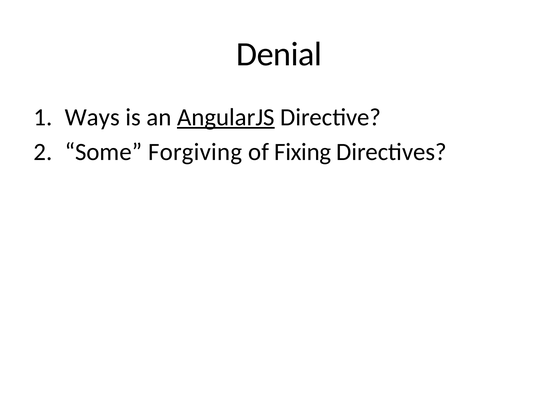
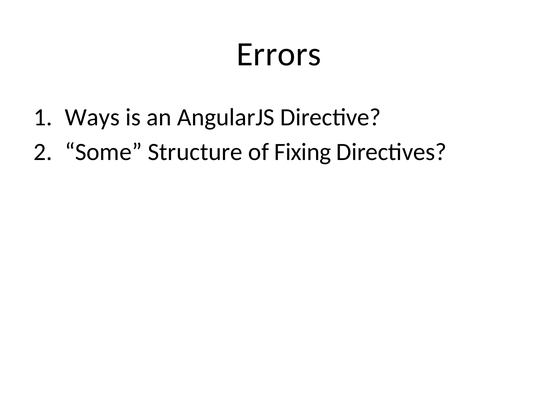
Denial: Denial -> Errors
AngularJS underline: present -> none
Forgiving: Forgiving -> Structure
